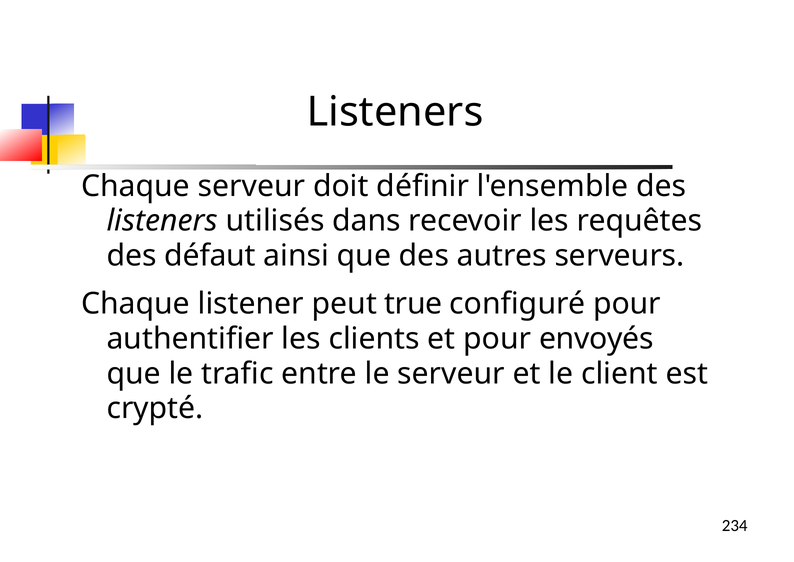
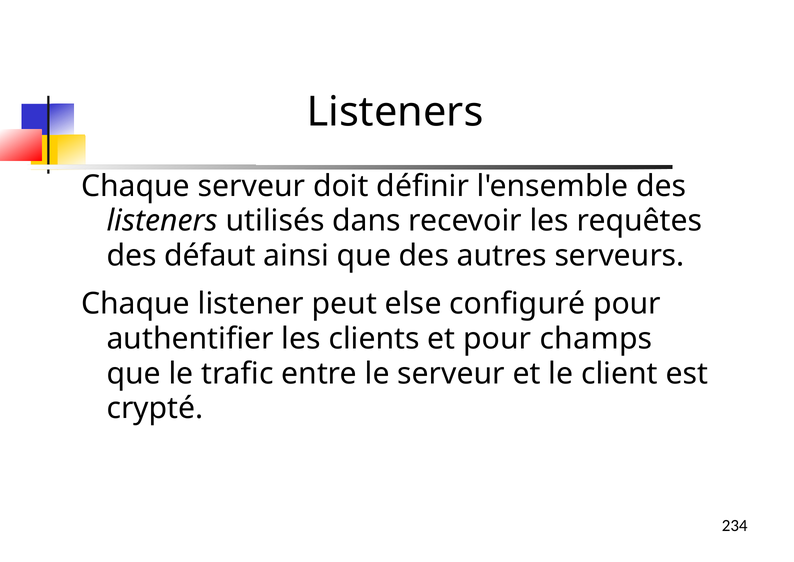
true: true -> else
envoyés: envoyés -> champs
